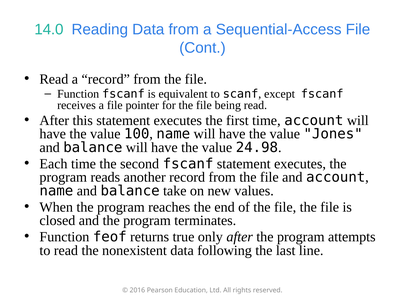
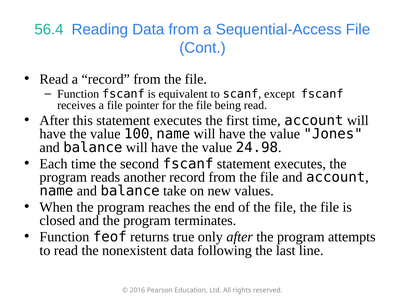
14.0: 14.0 -> 56.4
